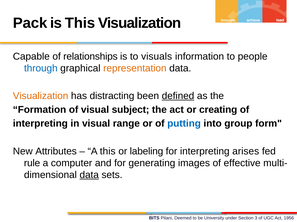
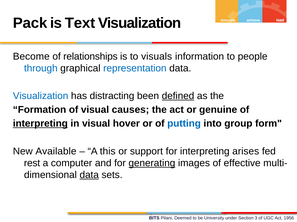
is This: This -> Text
Capable: Capable -> Become
representation colour: orange -> blue
Visualization at (41, 96) colour: orange -> blue
subject: subject -> causes
creating: creating -> genuine
interpreting at (40, 124) underline: none -> present
range: range -> hover
Attributes: Attributes -> Available
labeling: labeling -> support
rule: rule -> rest
generating underline: none -> present
